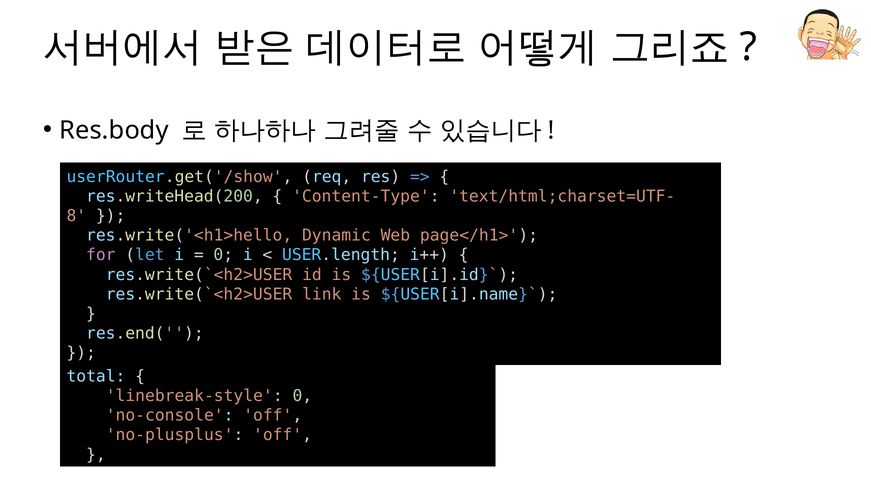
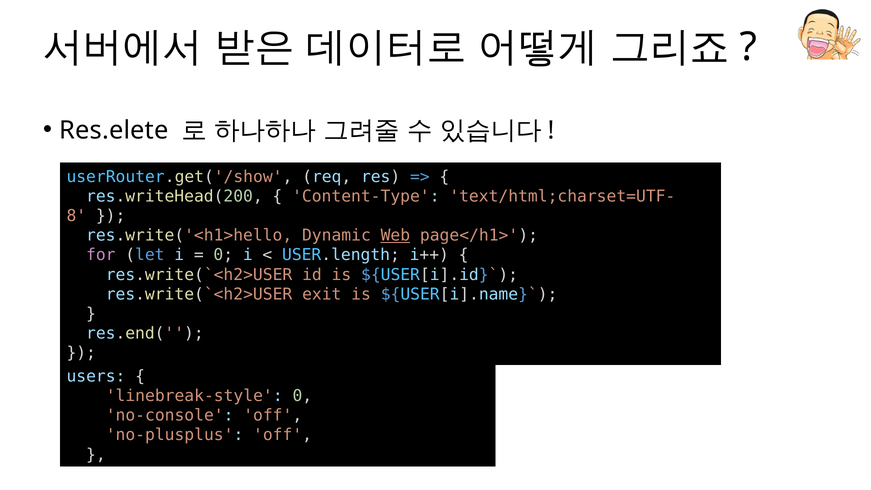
Res.body: Res.body -> Res.elete
Web underline: none -> present
link: link -> exit
total: total -> users
